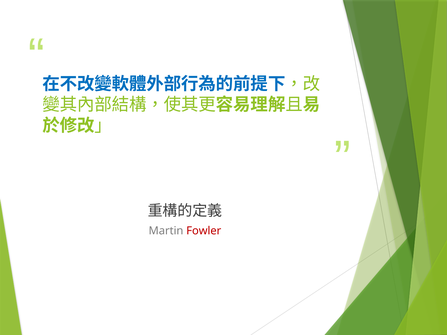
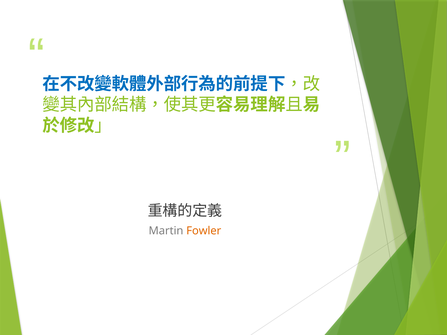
Fowler colour: red -> orange
